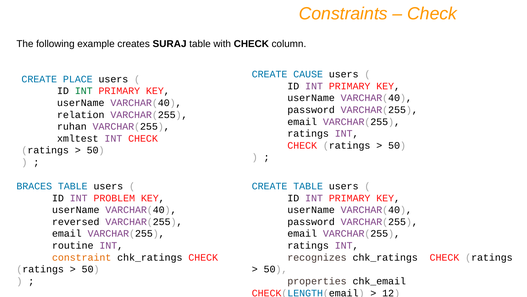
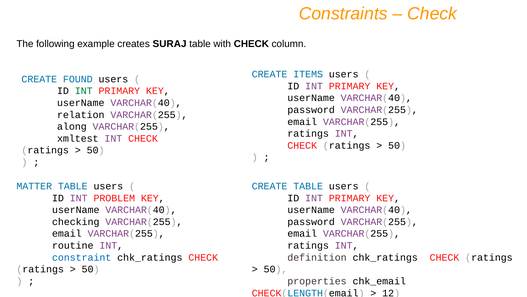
CAUSE: CAUSE -> ITEMS
PLACE: PLACE -> FOUND
ruhan: ruhan -> along
BRACES: BRACES -> MATTER
reversed: reversed -> checking
constraint colour: orange -> blue
recognizes: recognizes -> definition
